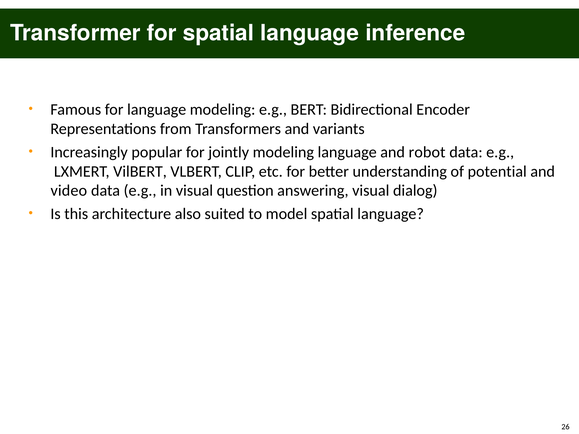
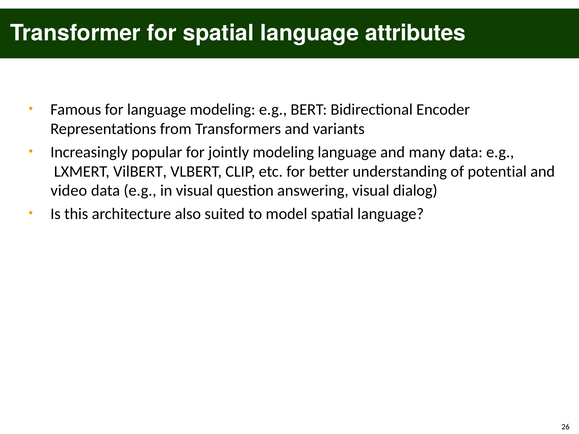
inference: inference -> attributes
robot: robot -> many
